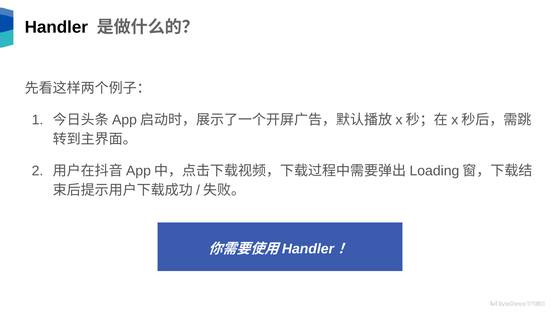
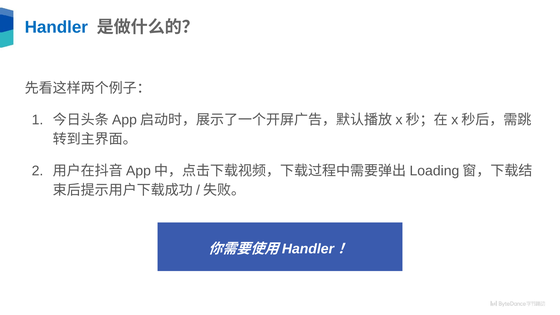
Handler colour: black -> blue
